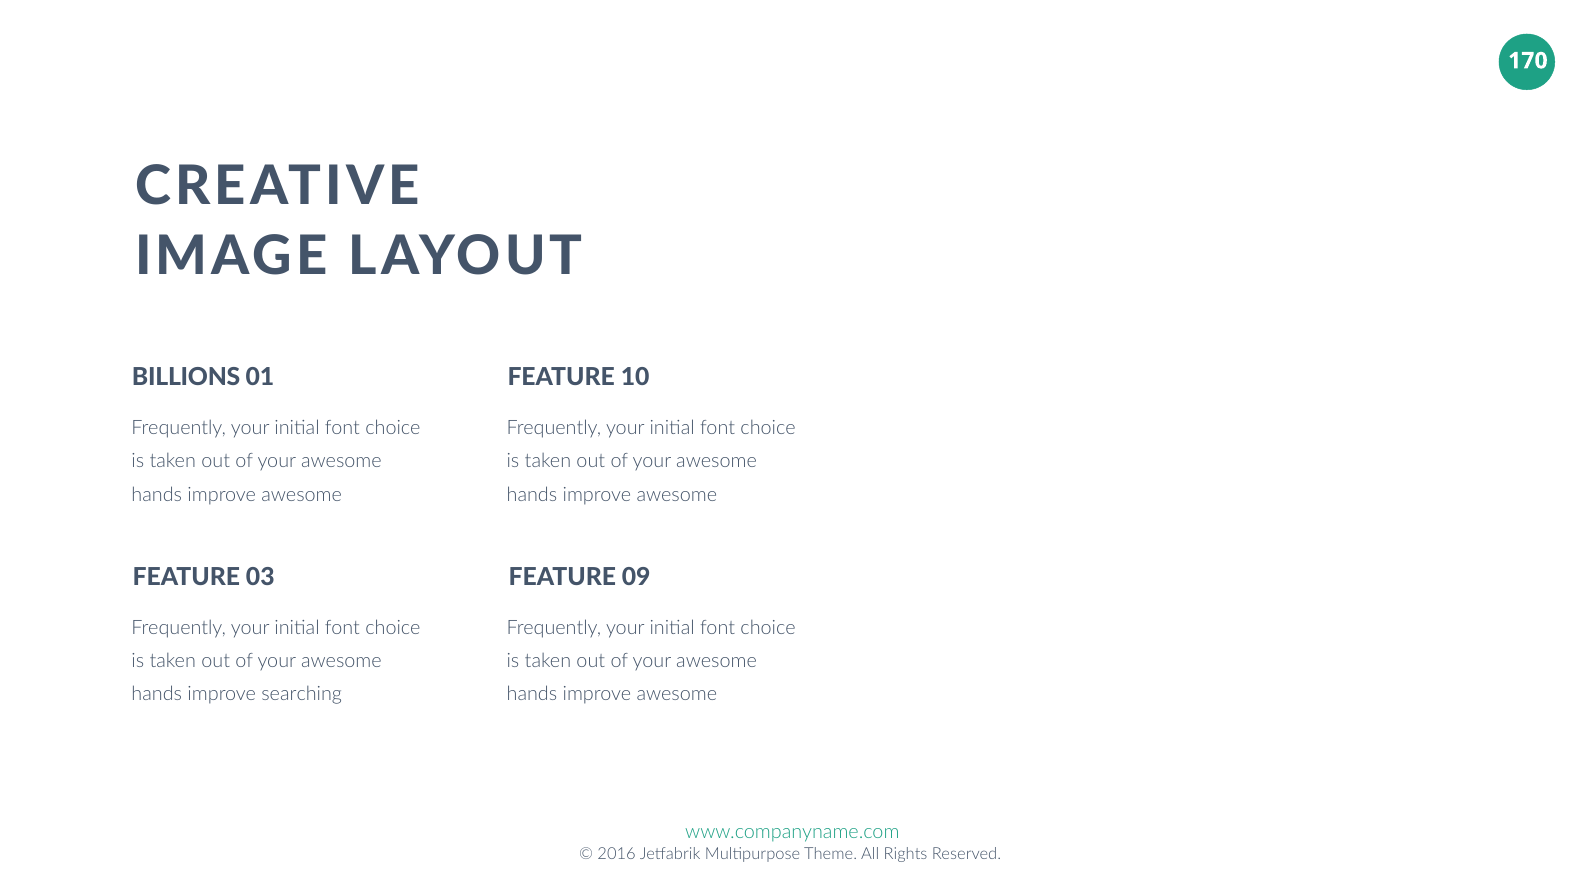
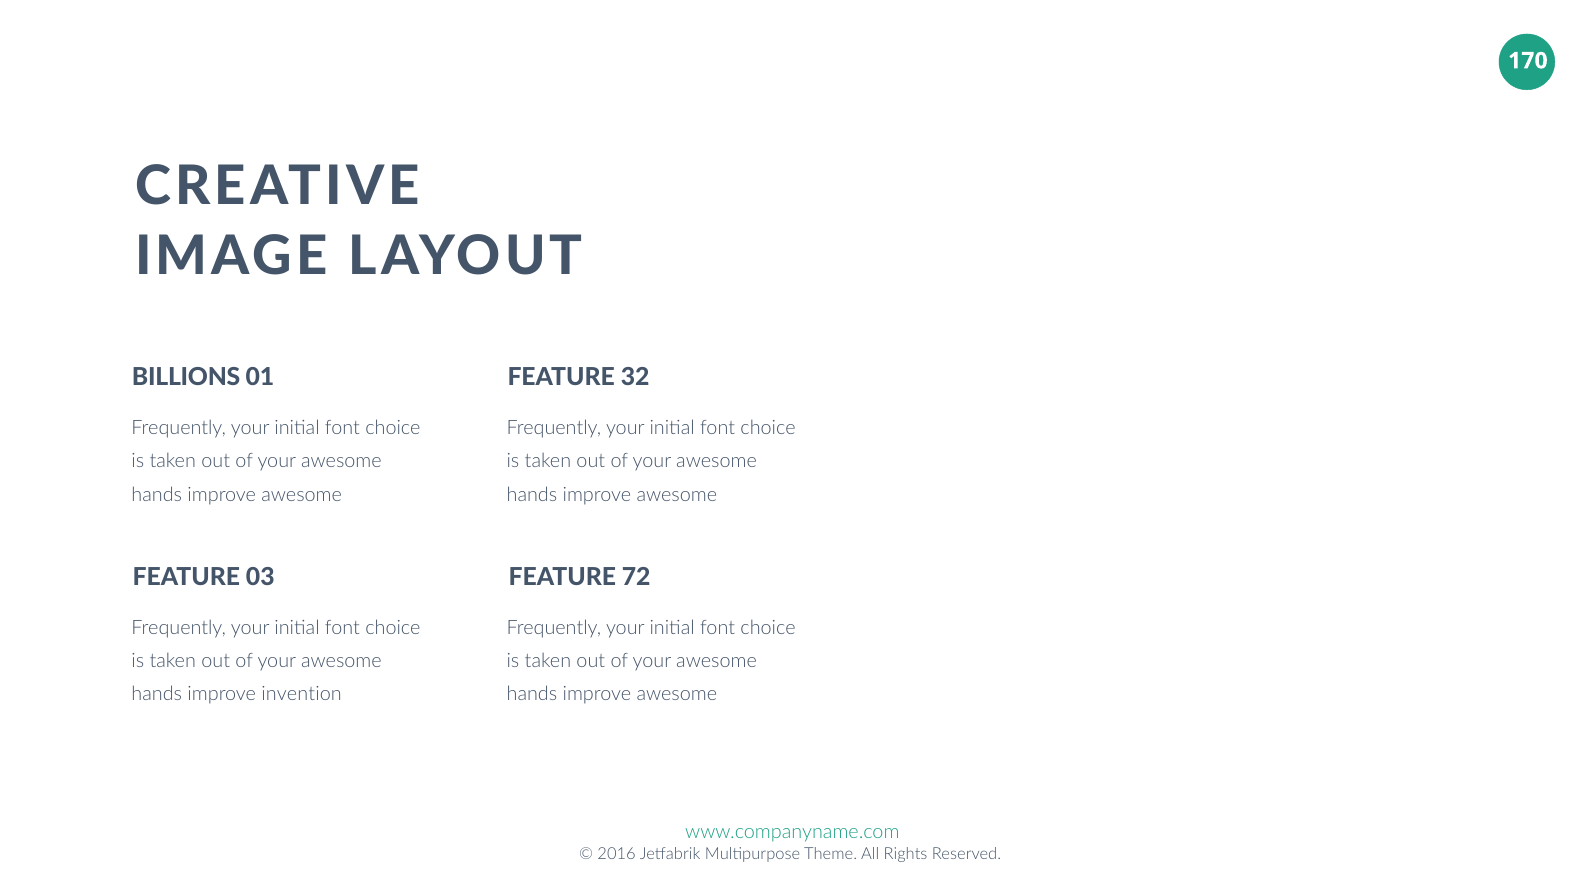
10: 10 -> 32
09: 09 -> 72
searching: searching -> invention
